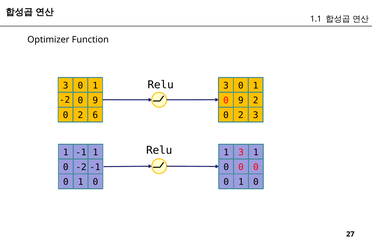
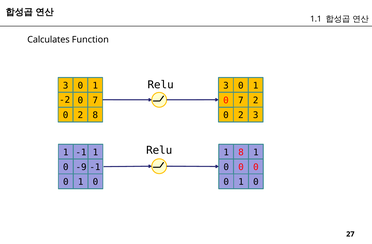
Optimizer: Optimizer -> Calculates
9 at (95, 101): 9 -> 7
9 at (241, 101): 9 -> 7
2 6: 6 -> 8
1 3: 3 -> 8
-2 at (81, 167): -2 -> -9
